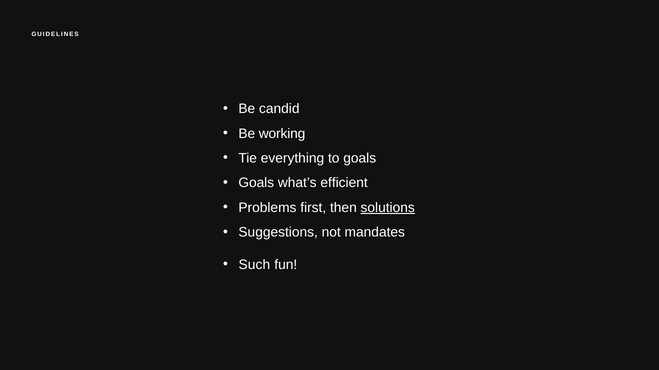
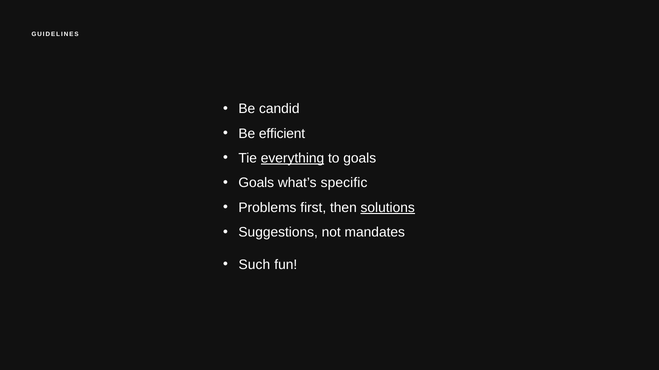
working: working -> efficient
everything underline: none -> present
efficient: efficient -> specific
